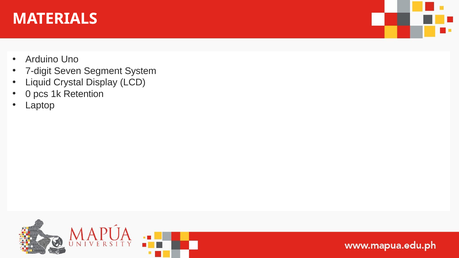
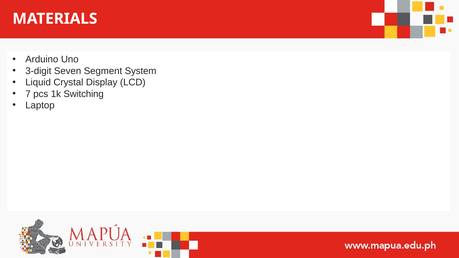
7-digit: 7-digit -> 3-digit
0: 0 -> 7
Retention: Retention -> Switching
